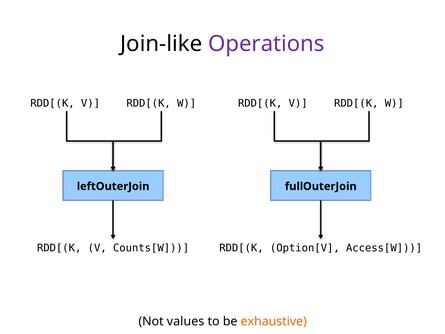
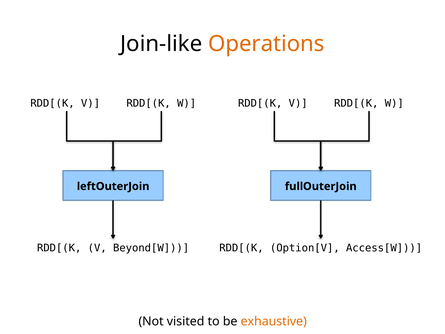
Operations colour: purple -> orange
Counts[W: Counts[W -> Beyond[W
values: values -> visited
